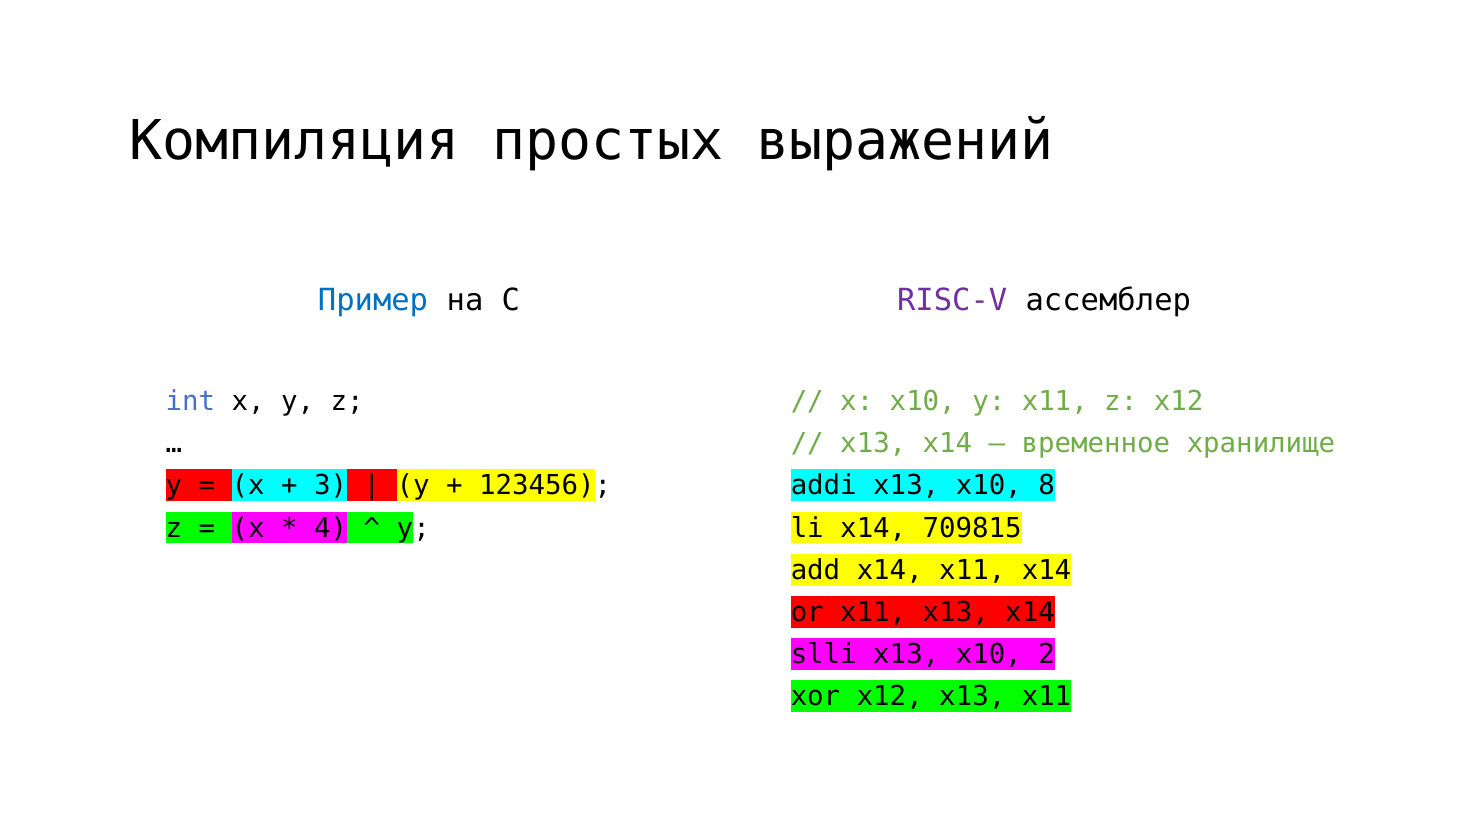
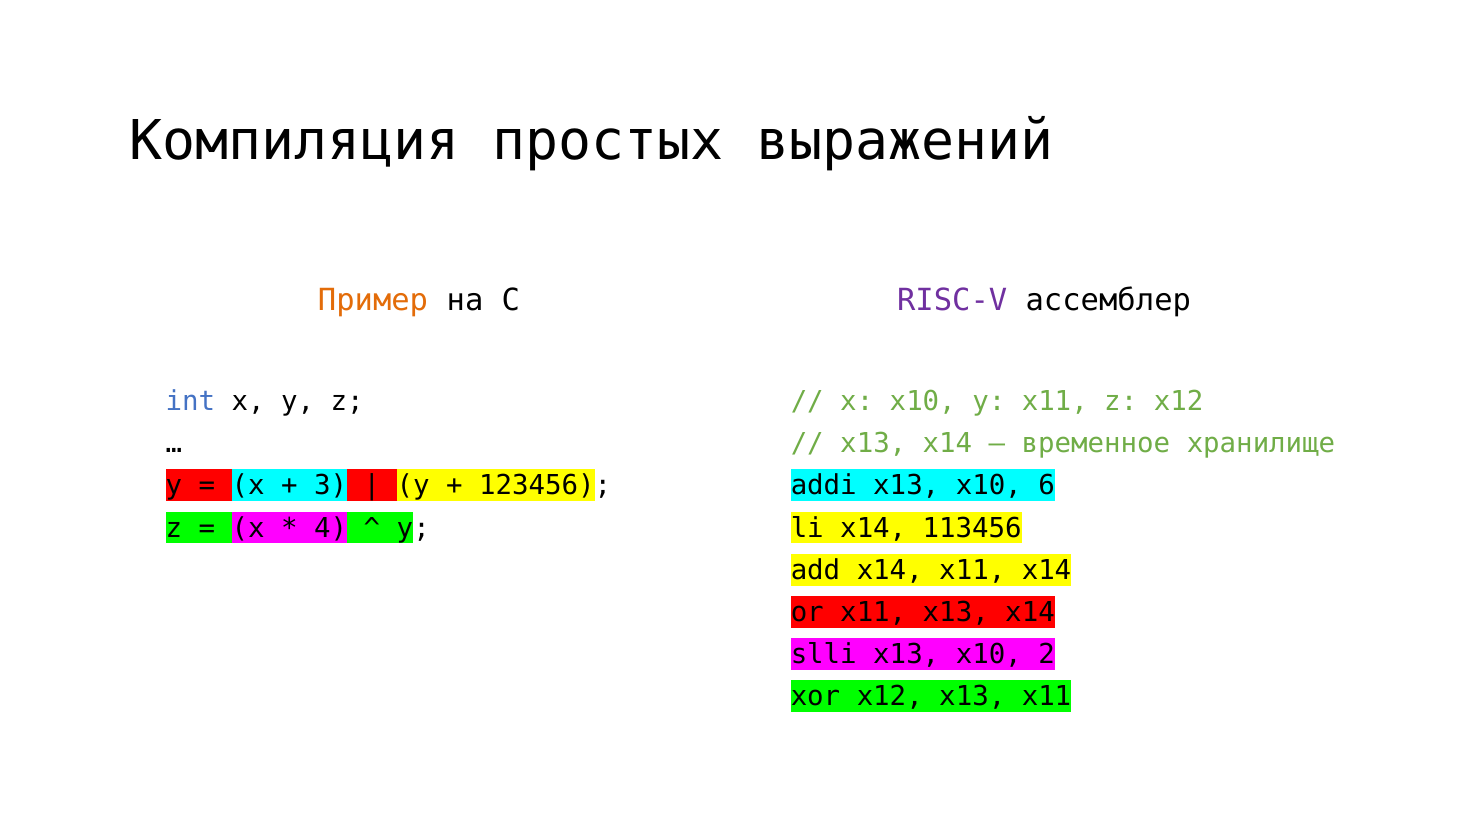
Пример colour: blue -> orange
8: 8 -> 6
709815: 709815 -> 113456
